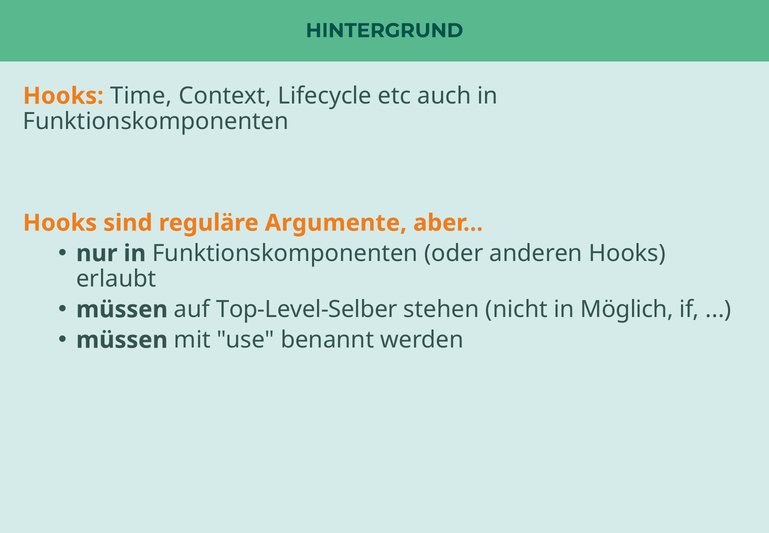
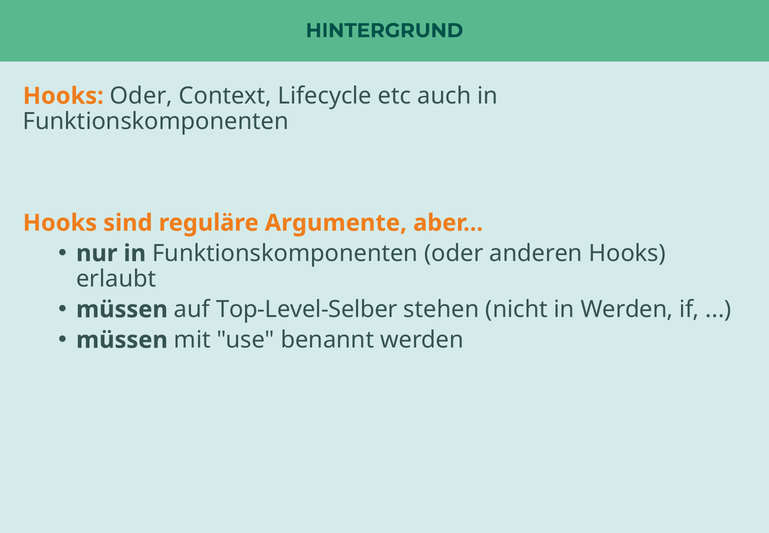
Hooks Time: Time -> Oder
in Möglich: Möglich -> Werden
